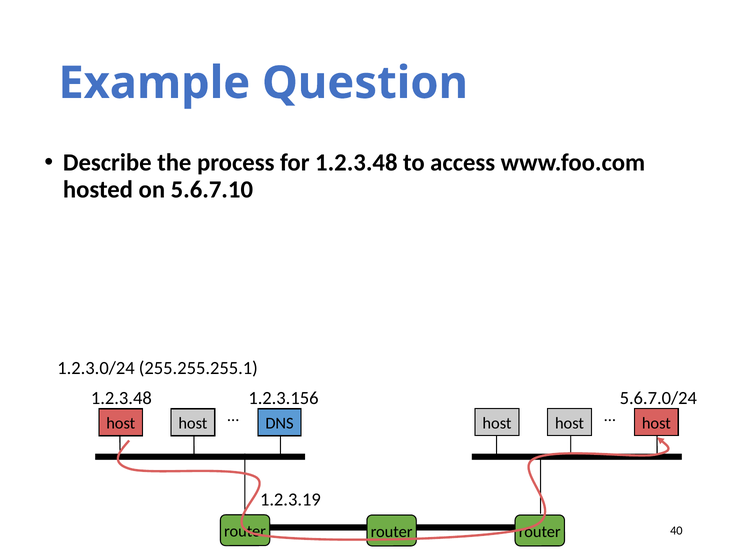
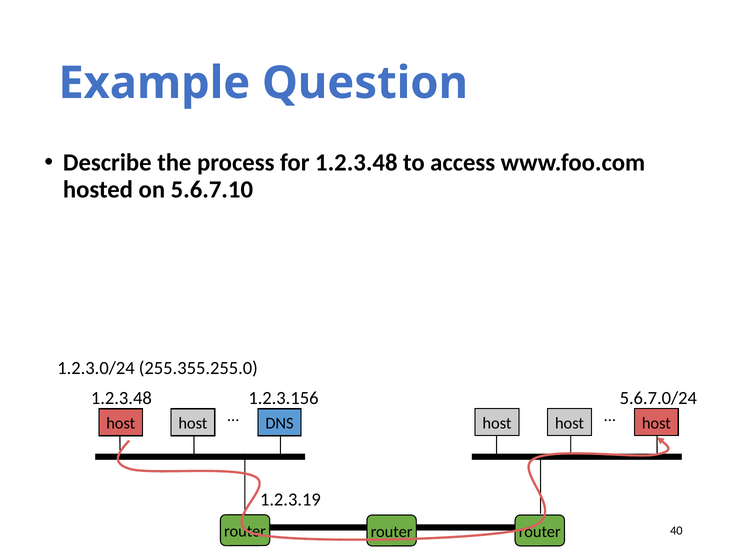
255.255.255.1: 255.255.255.1 -> 255.355.255.0
